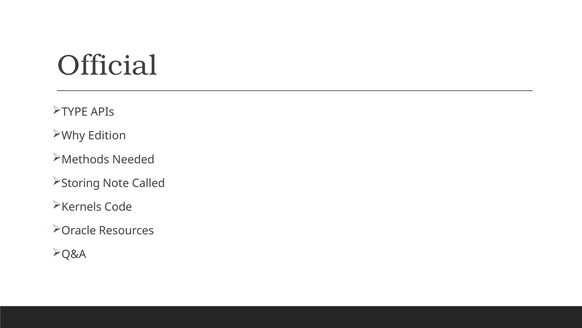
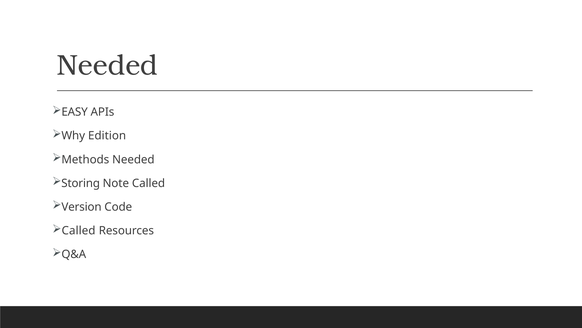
Official at (107, 65): Official -> Needed
TYPE: TYPE -> EASY
Kernels: Kernels -> Version
Oracle at (79, 230): Oracle -> Called
